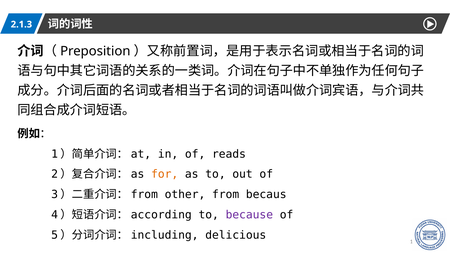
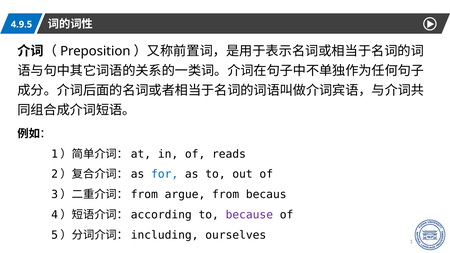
2.1.3: 2.1.3 -> 4.9.5
for colour: orange -> blue
other: other -> argue
delicious: delicious -> ourselves
